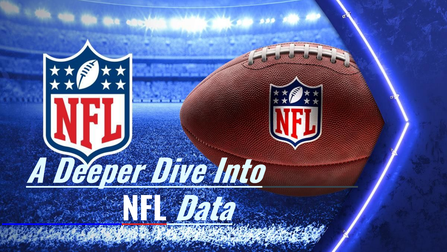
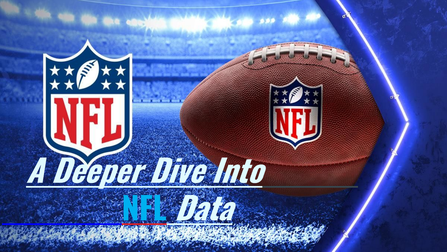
NFL colour: white -> light blue
